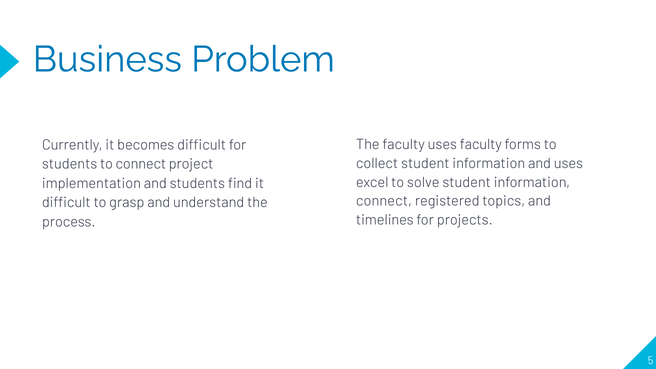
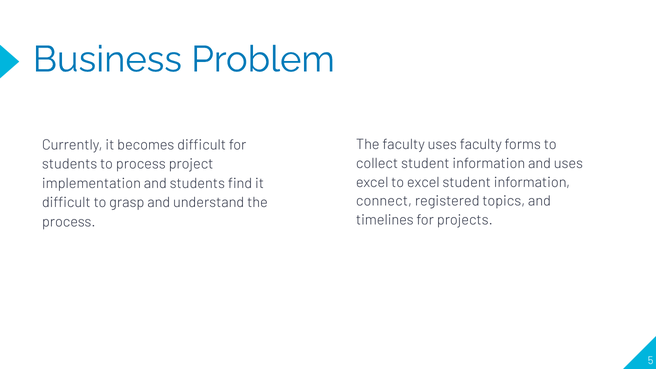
to connect: connect -> process
to solve: solve -> excel
